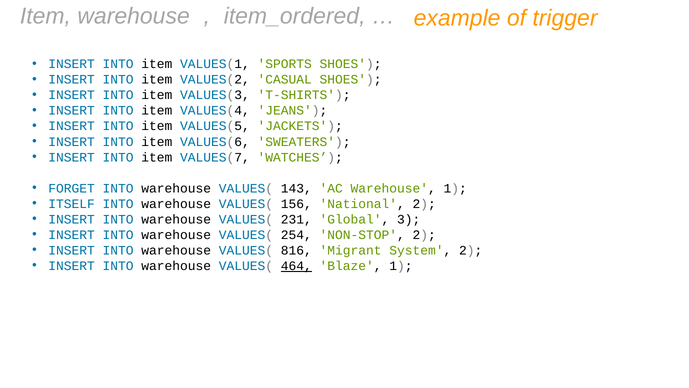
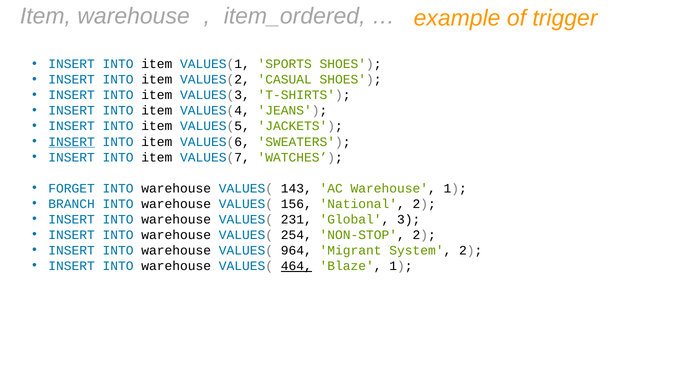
INSERT at (72, 142) underline: none -> present
ITSELF: ITSELF -> BRANCH
816: 816 -> 964
